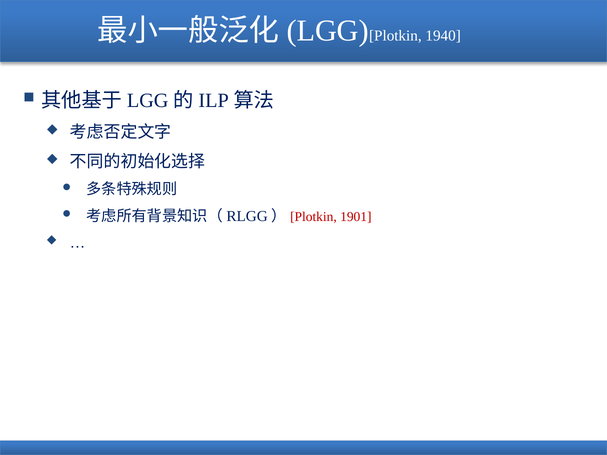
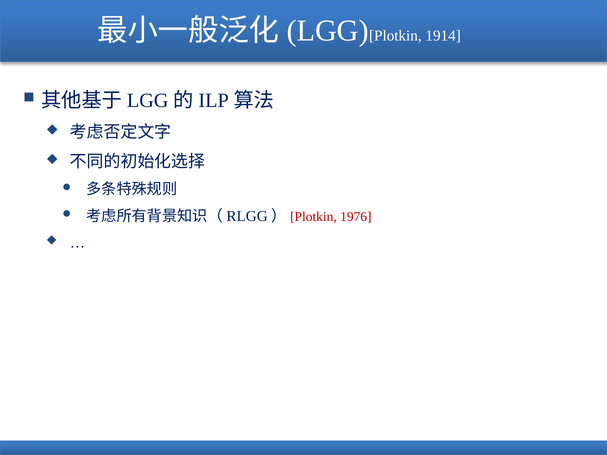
1940: 1940 -> 1914
1901: 1901 -> 1976
